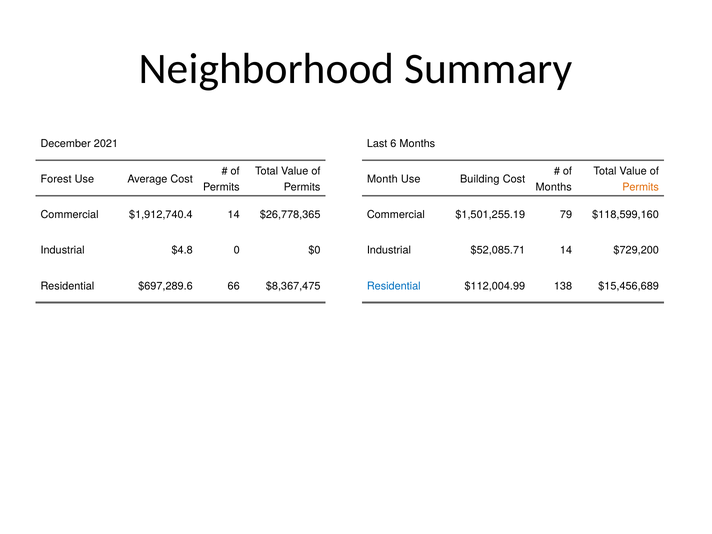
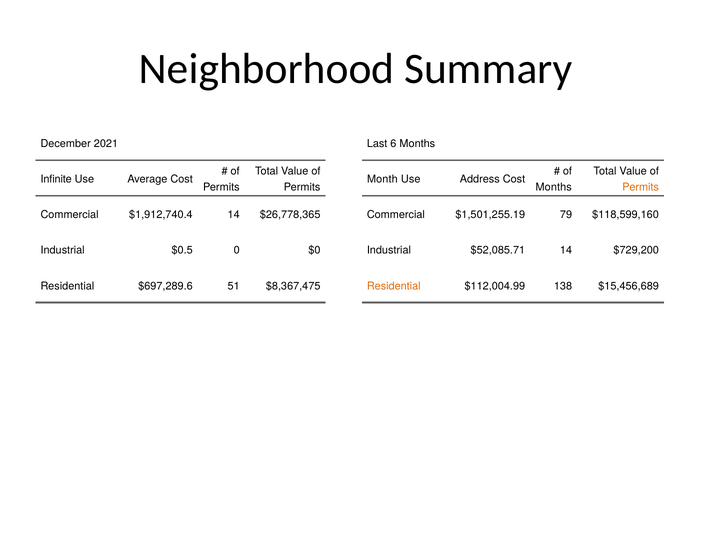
Forest: Forest -> Infinite
Building: Building -> Address
$4.8: $4.8 -> $0.5
66: 66 -> 51
Residential at (394, 286) colour: blue -> orange
